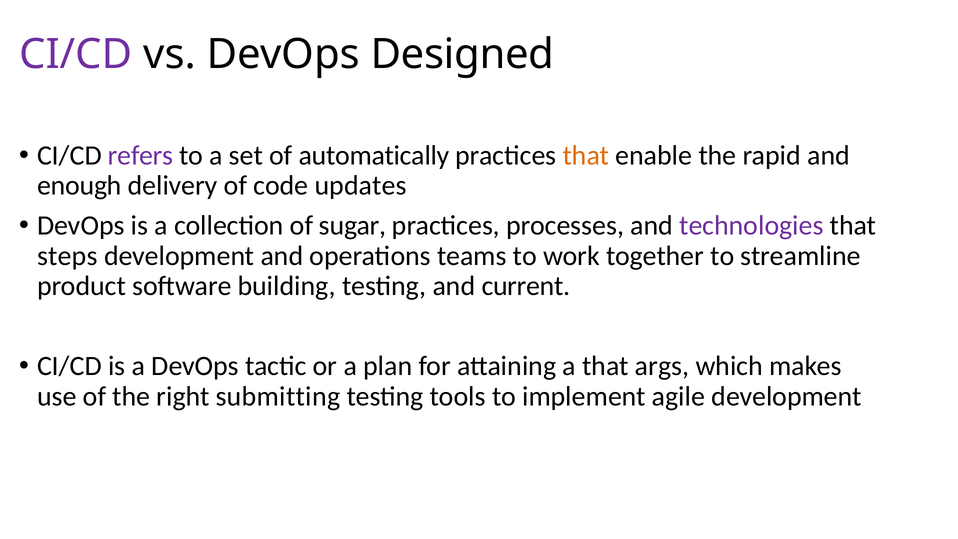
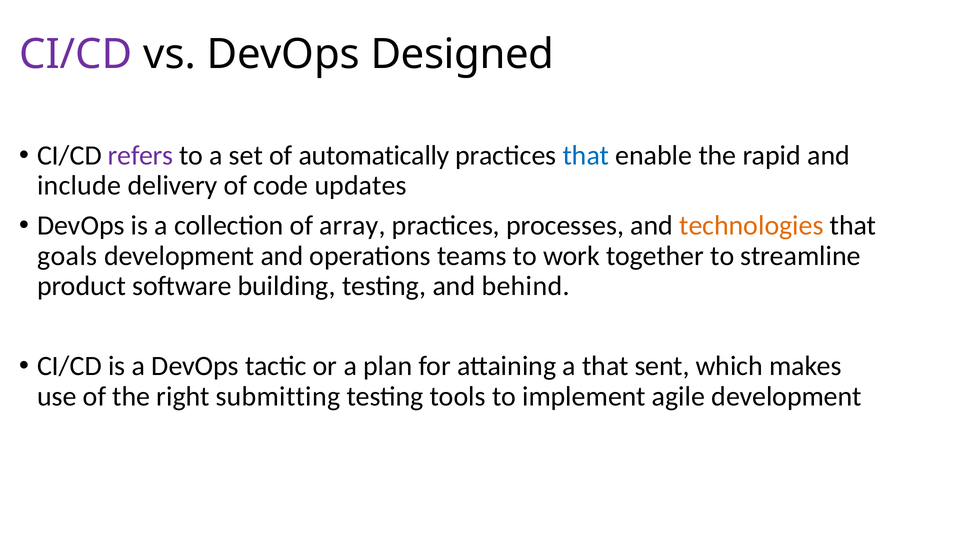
that at (586, 155) colour: orange -> blue
enough: enough -> include
sugar: sugar -> array
technologies colour: purple -> orange
steps: steps -> goals
current: current -> behind
args: args -> sent
